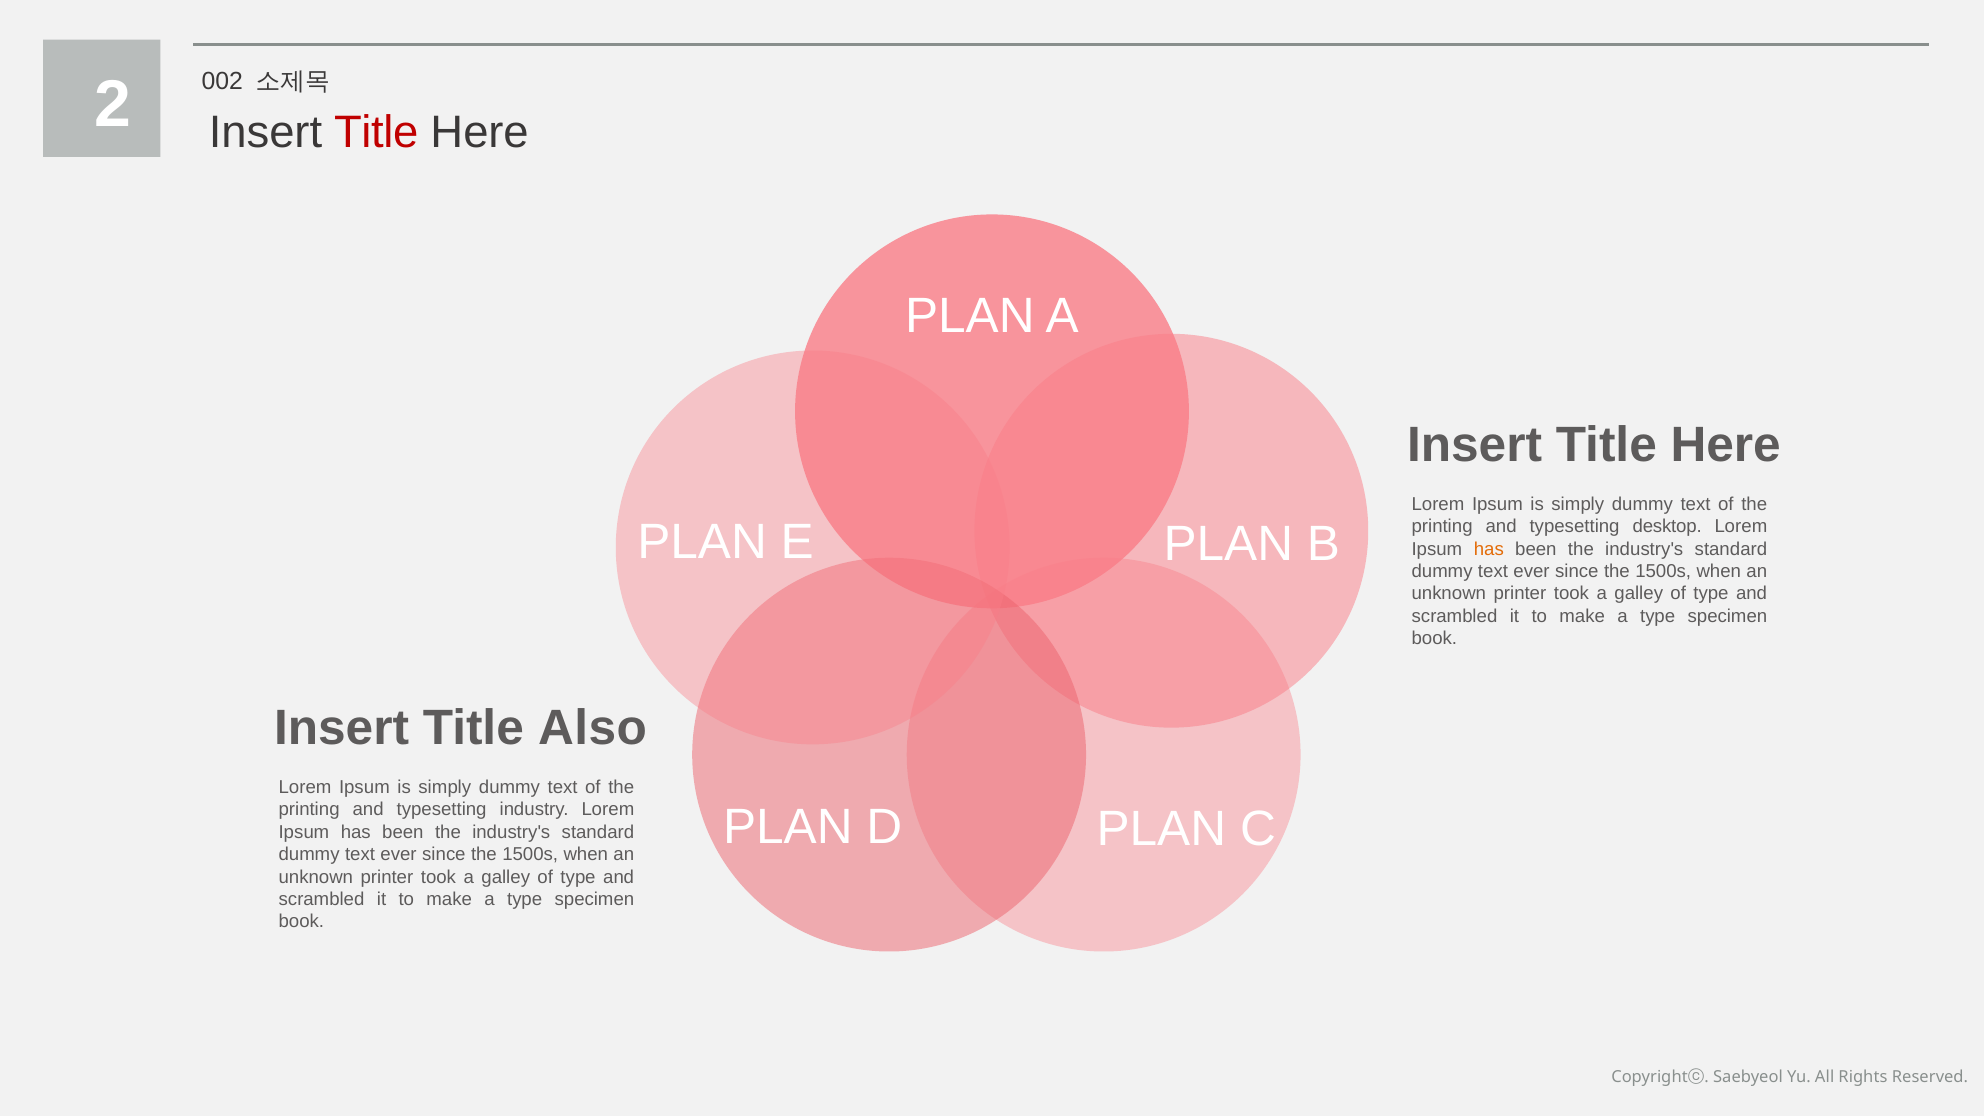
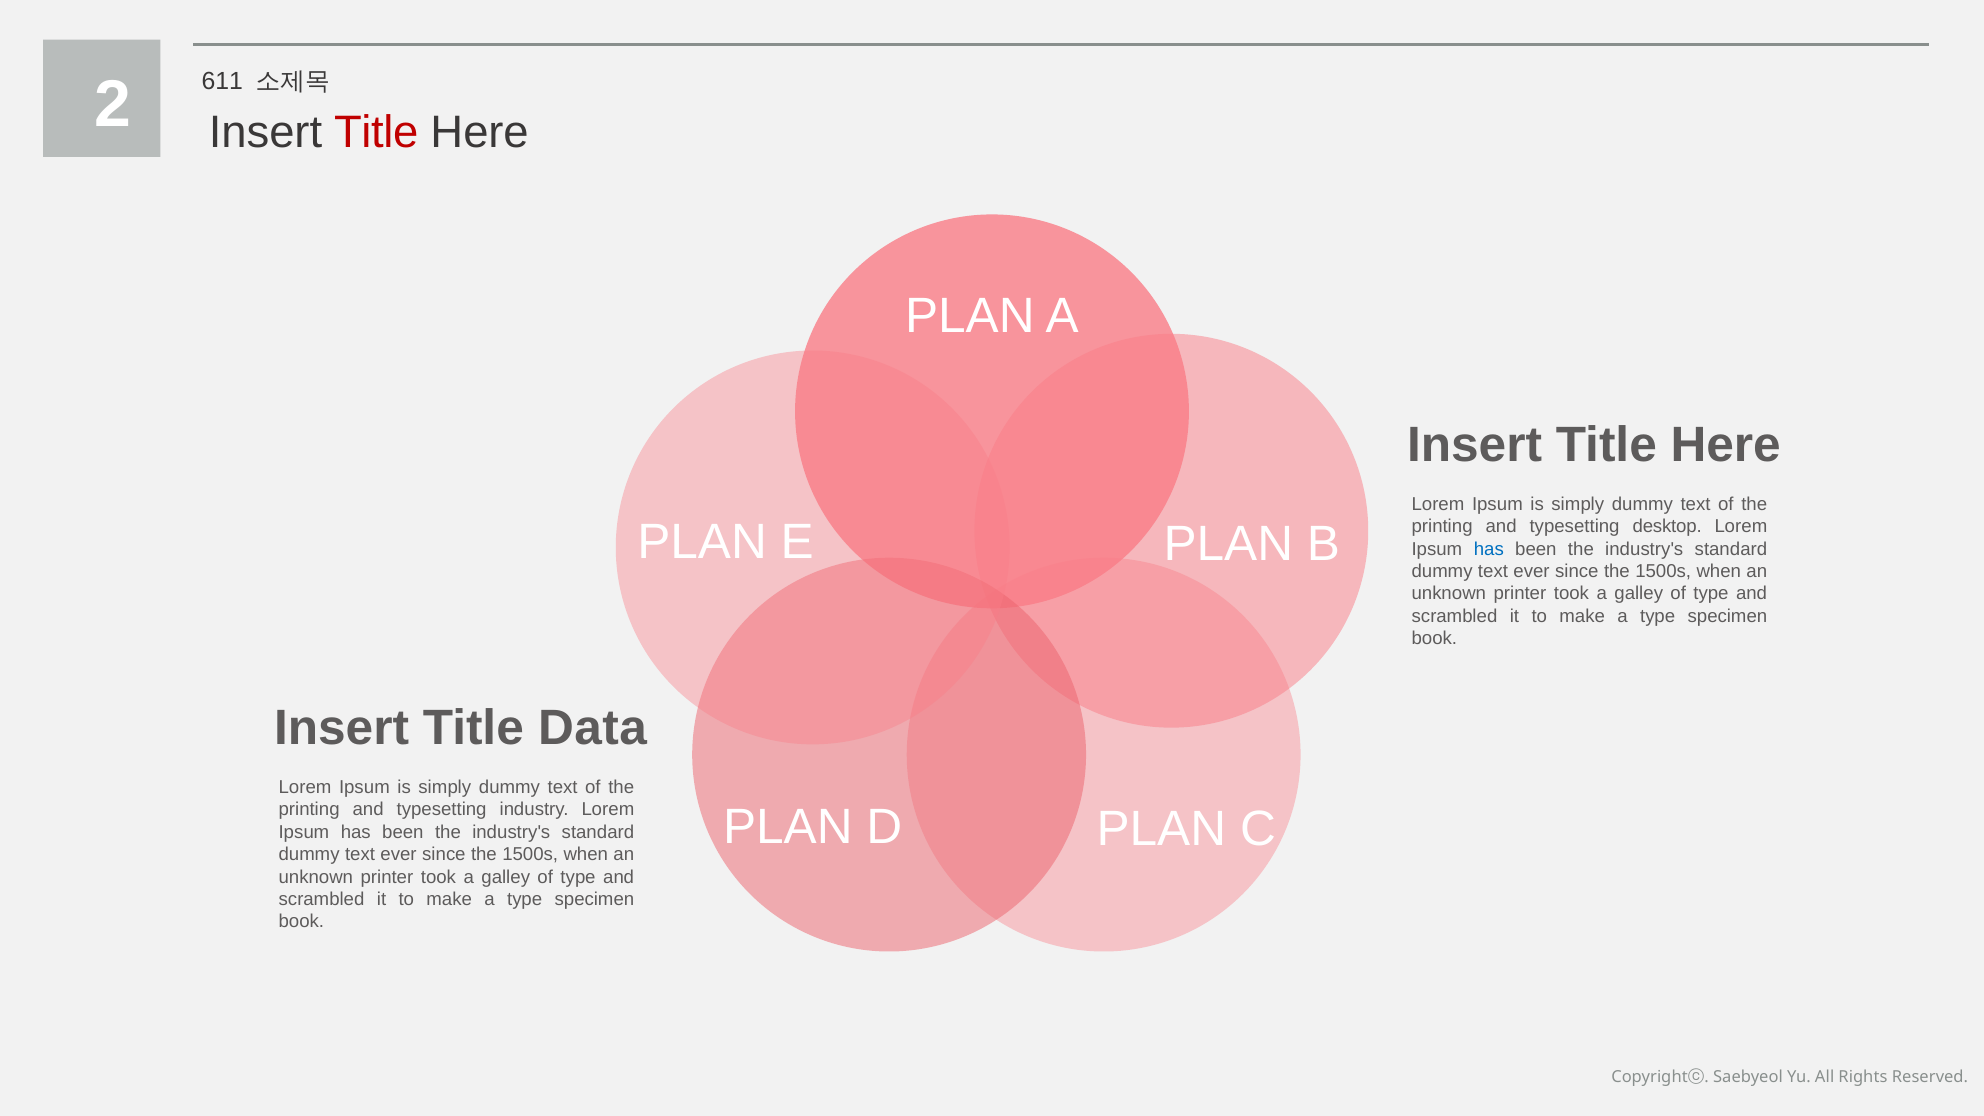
002: 002 -> 611
has at (1489, 549) colour: orange -> blue
Also: Also -> Data
